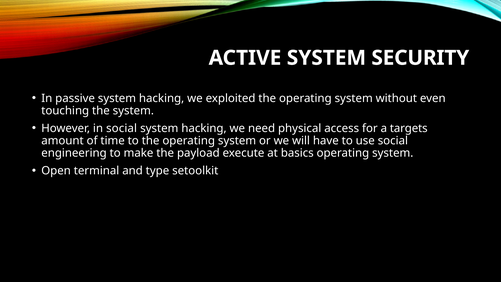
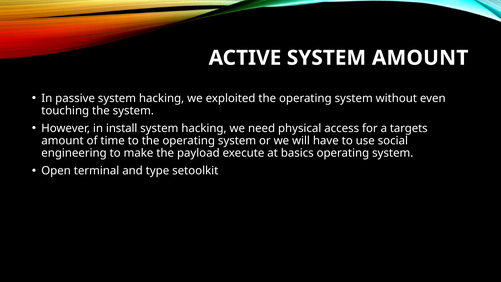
SYSTEM SECURITY: SECURITY -> AMOUNT
in social: social -> install
